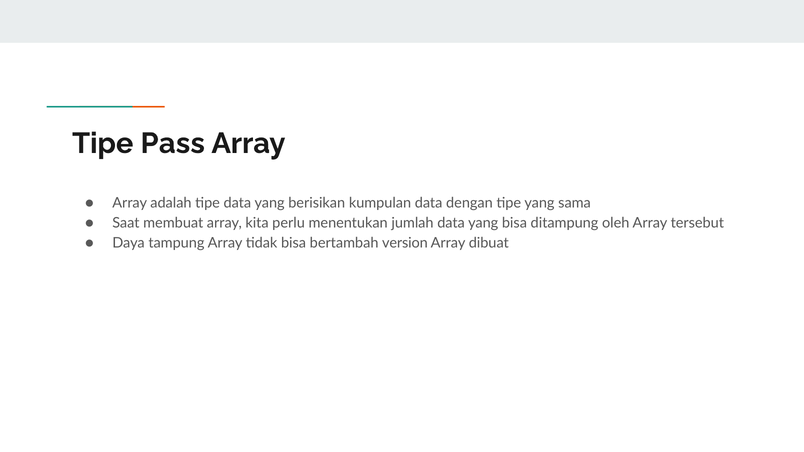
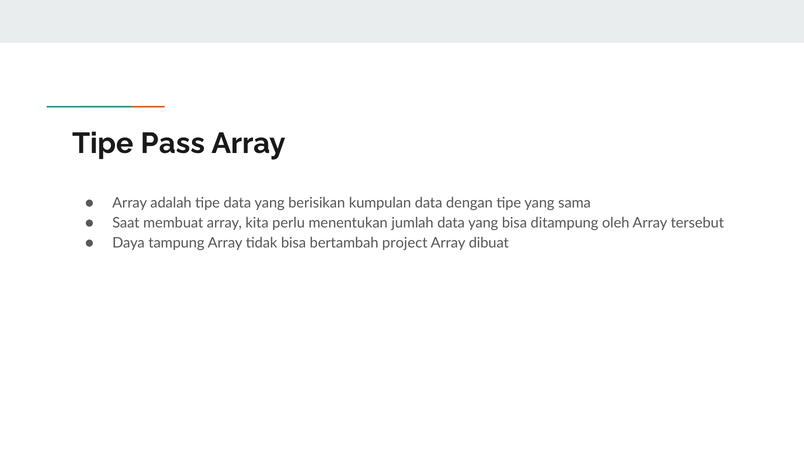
version: version -> project
